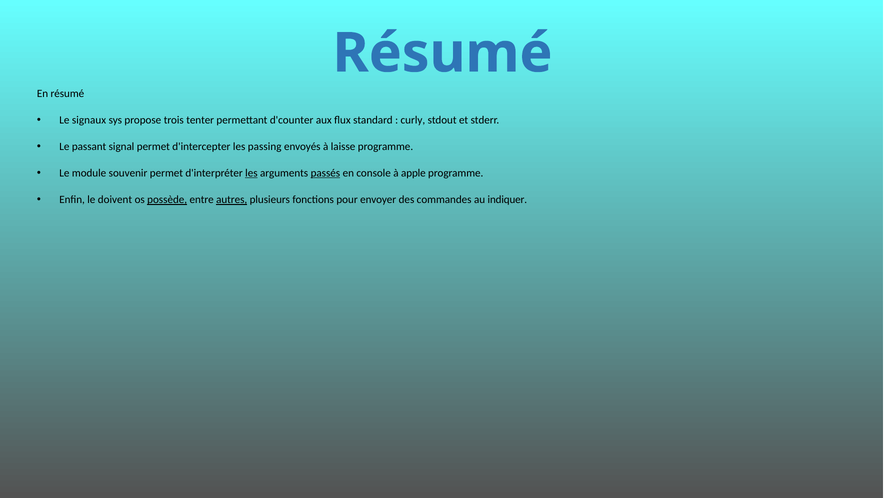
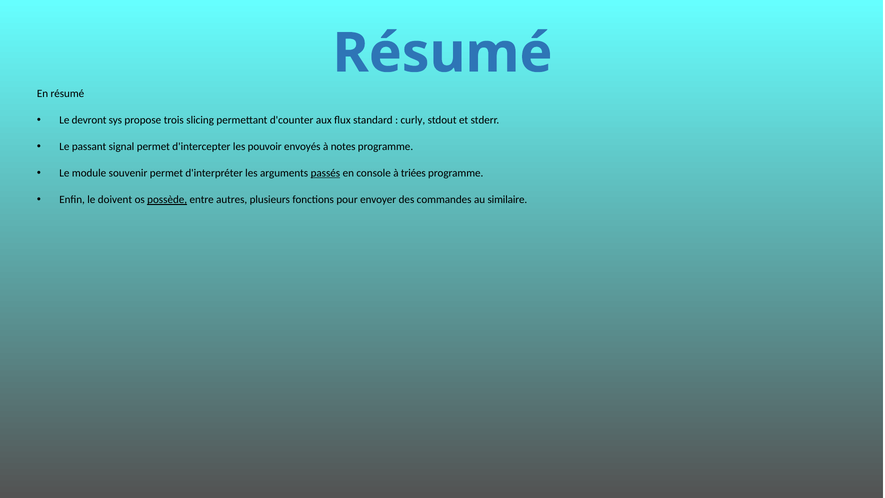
signaux: signaux -> devront
tenter: tenter -> slicing
passing: passing -> pouvoir
laisse: laisse -> notes
les at (251, 173) underline: present -> none
apple: apple -> triées
autres underline: present -> none
indiquer: indiquer -> similaire
